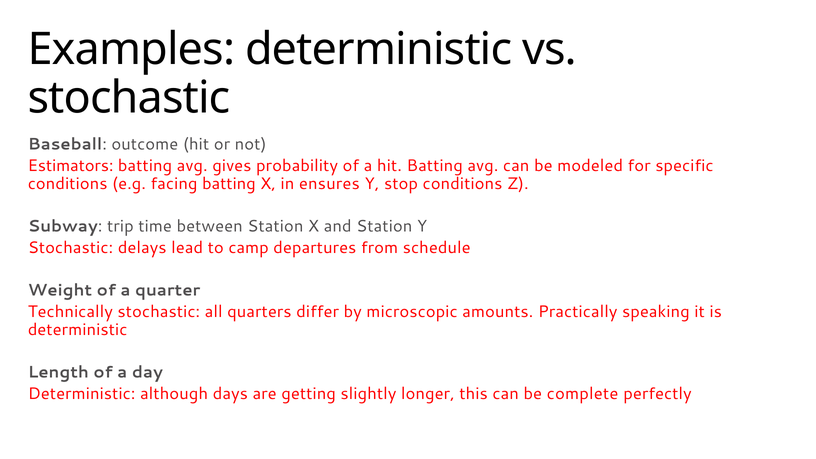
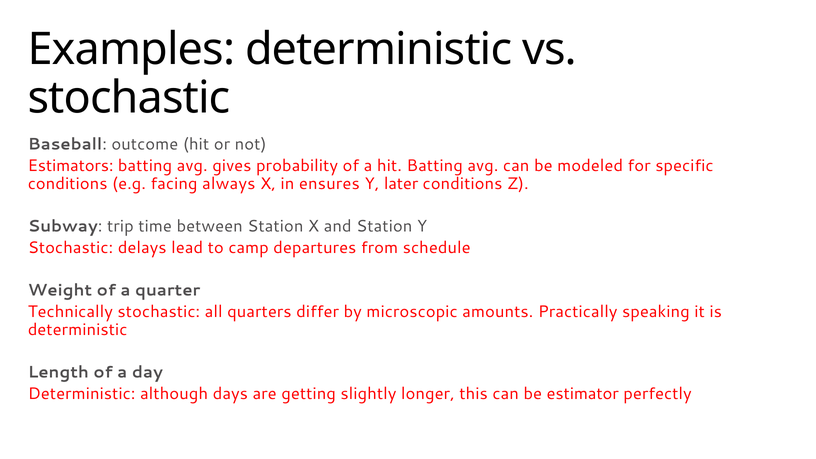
facing batting: batting -> always
stop: stop -> later
complete: complete -> estimator
